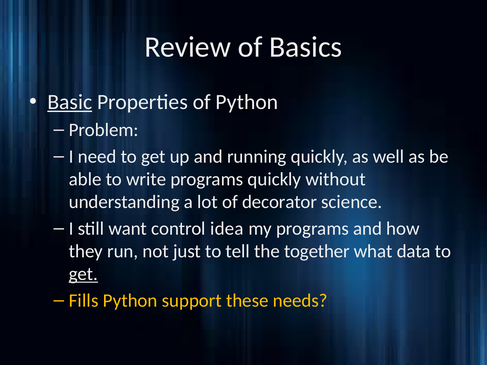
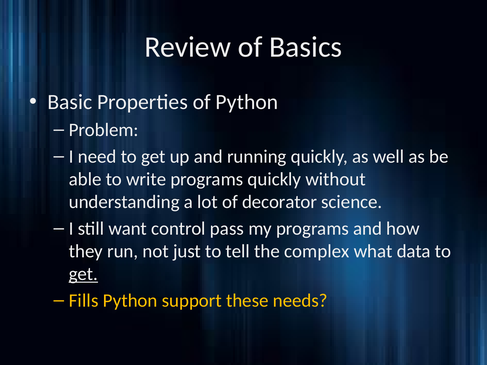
Basic underline: present -> none
idea: idea -> pass
together: together -> complex
